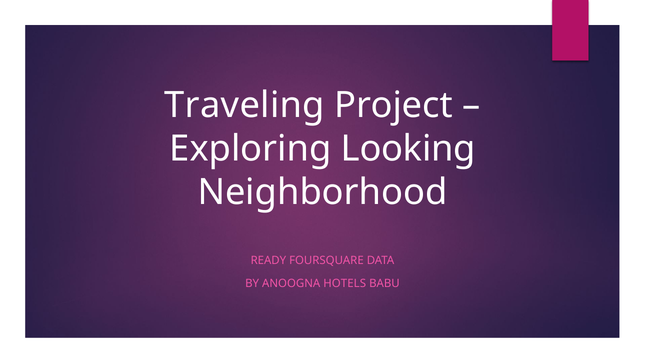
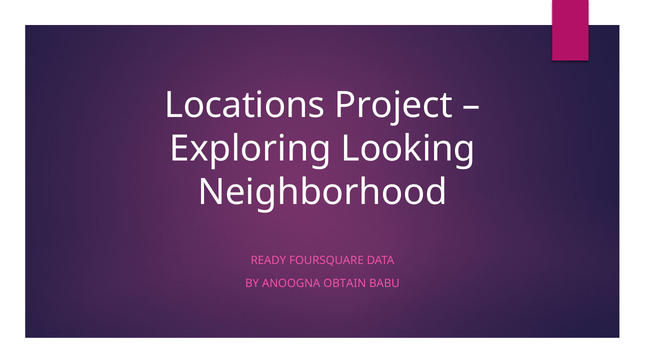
Traveling: Traveling -> Locations
HOTELS: HOTELS -> OBTAIN
